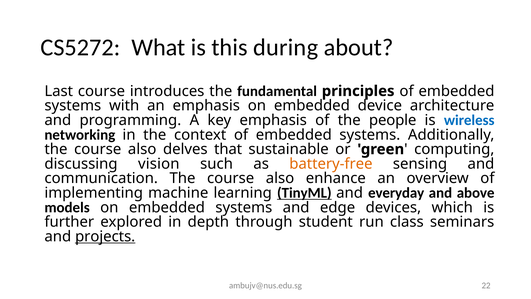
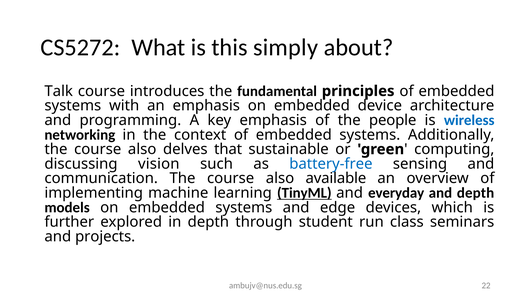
during: during -> simply
Last: Last -> Talk
battery-free colour: orange -> blue
enhance: enhance -> available
and above: above -> depth
projects underline: present -> none
